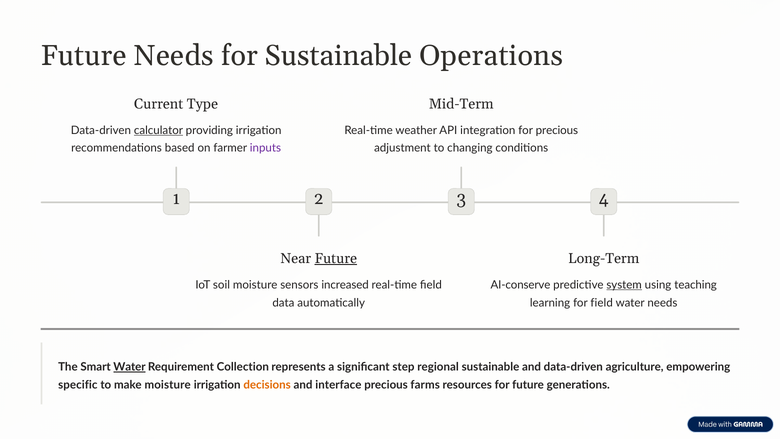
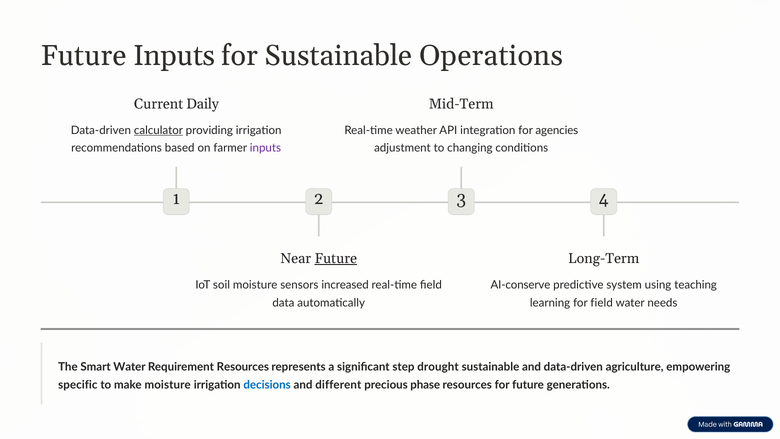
Future Needs: Needs -> Inputs
Type: Type -> Daily
for precious: precious -> agencies
system underline: present -> none
Water at (129, 367) underline: present -> none
Requirement Collection: Collection -> Resources
regional: regional -> drought
decisions colour: orange -> blue
interface: interface -> different
farms: farms -> phase
